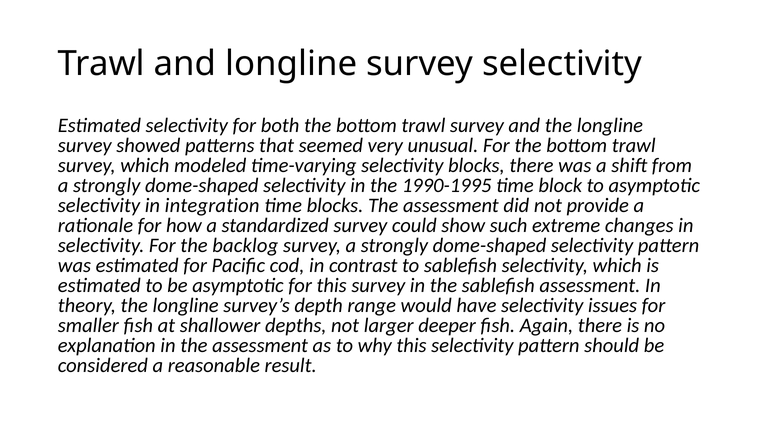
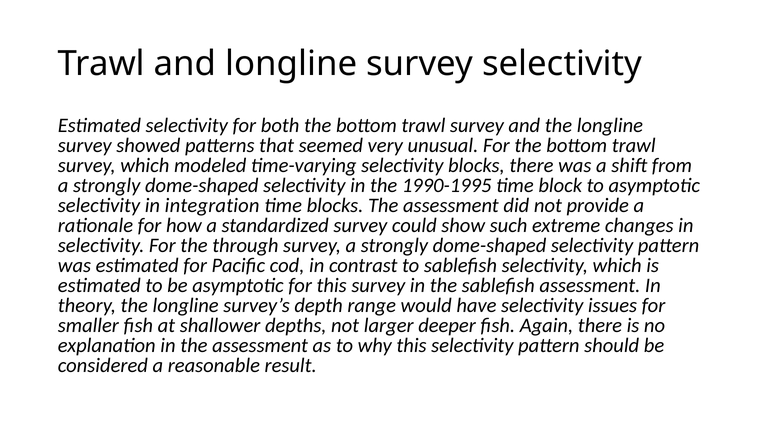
backlog: backlog -> through
